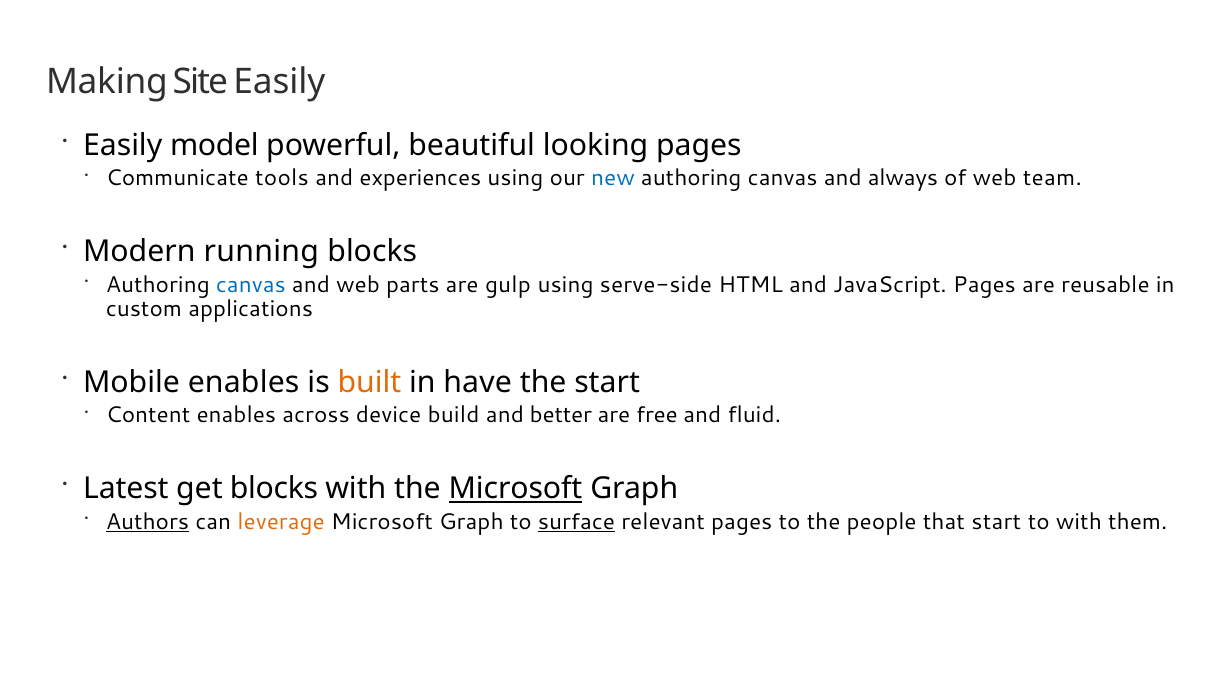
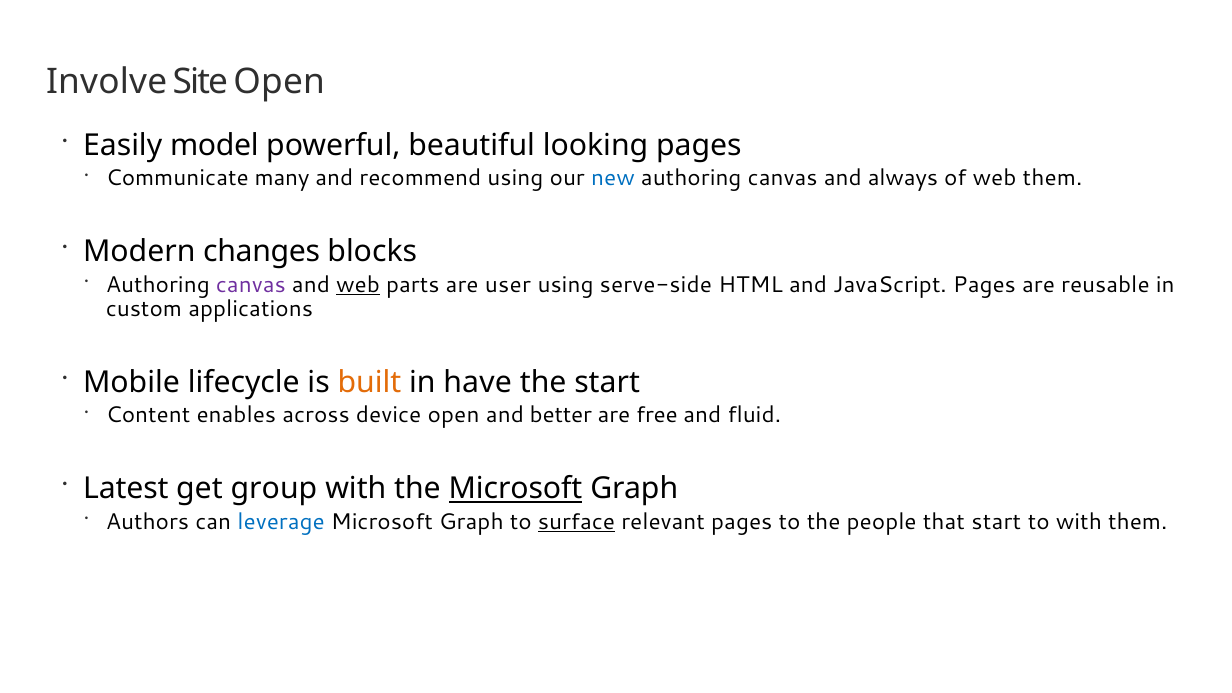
Making: Making -> Involve
Site Easily: Easily -> Open
tools: tools -> many
experiences: experiences -> recommend
web team: team -> them
running: running -> changes
canvas at (251, 285) colour: blue -> purple
web at (358, 285) underline: none -> present
gulp: gulp -> user
Mobile enables: enables -> lifecycle
device build: build -> open
get blocks: blocks -> group
Authors underline: present -> none
leverage colour: orange -> blue
